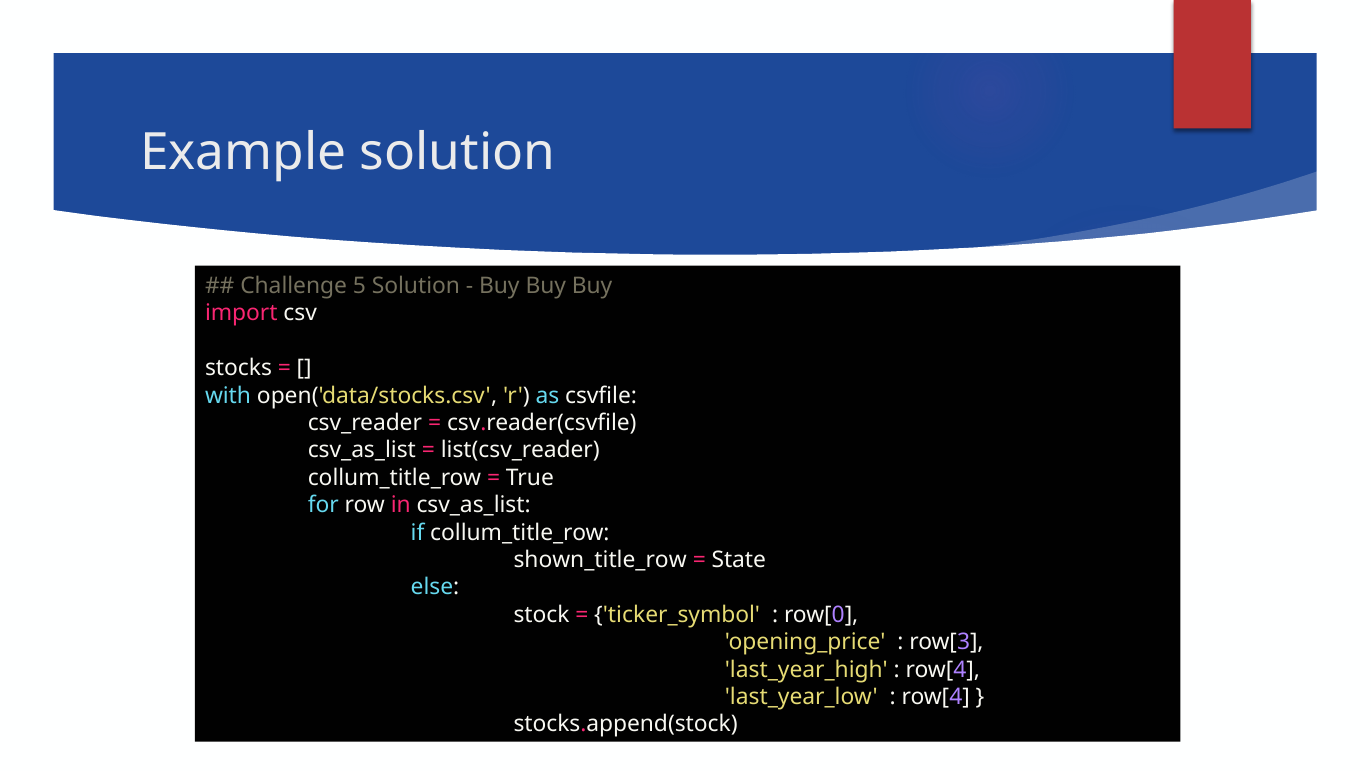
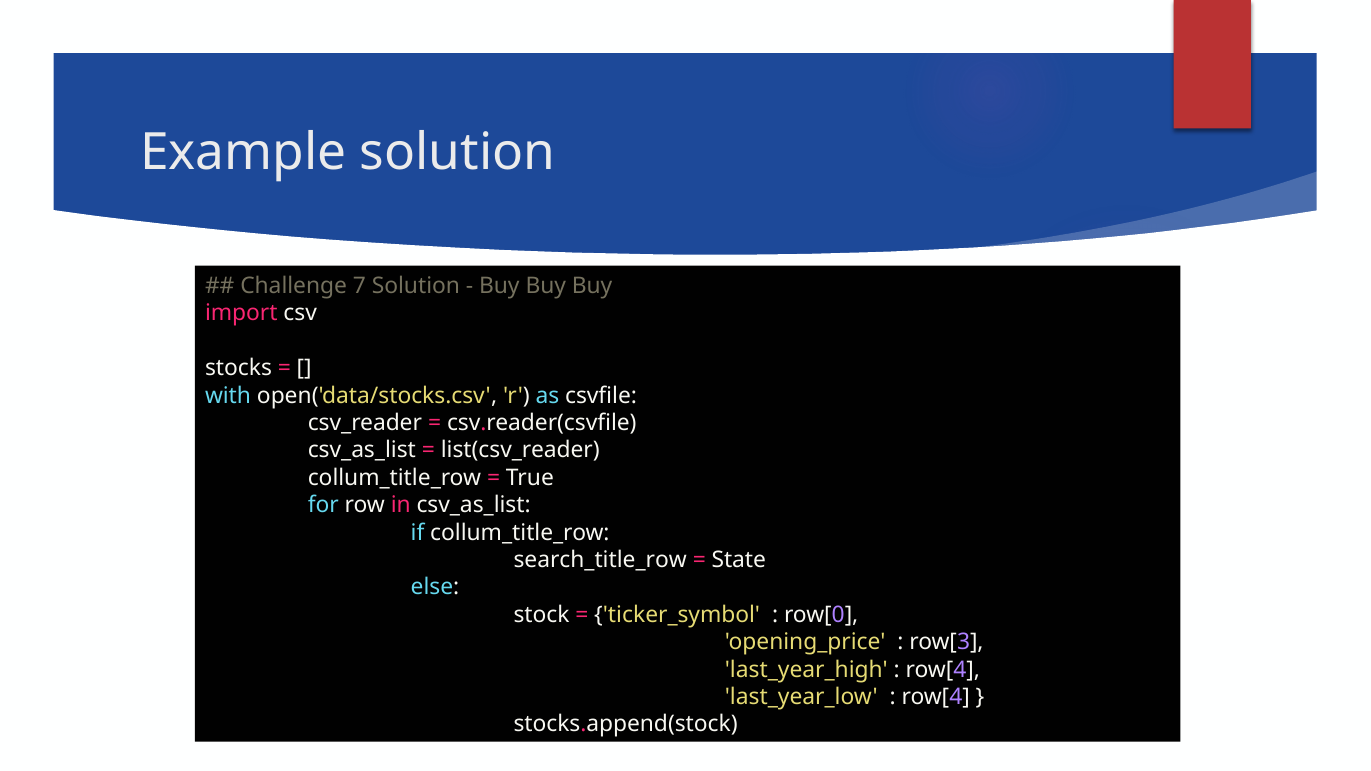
5: 5 -> 7
shown_title_row: shown_title_row -> search_title_row
